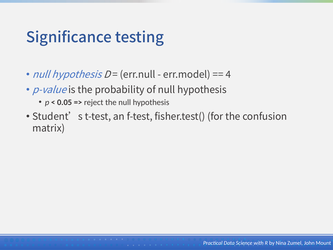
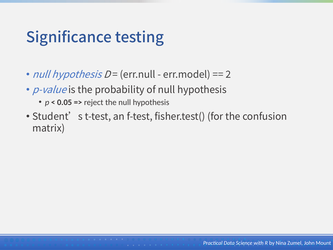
4: 4 -> 2
